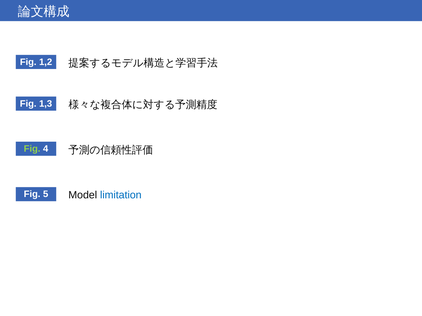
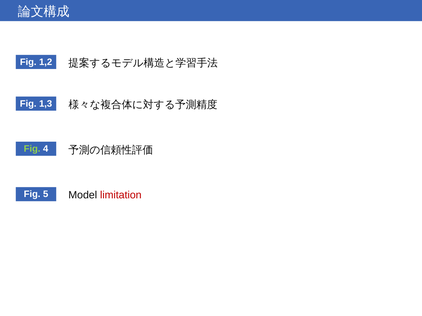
limitation colour: blue -> red
